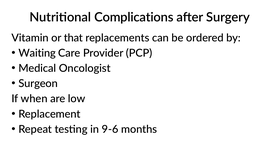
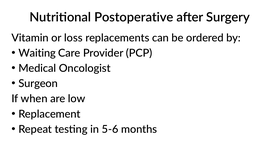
Complications: Complications -> Postoperative
that: that -> loss
9-6: 9-6 -> 5-6
